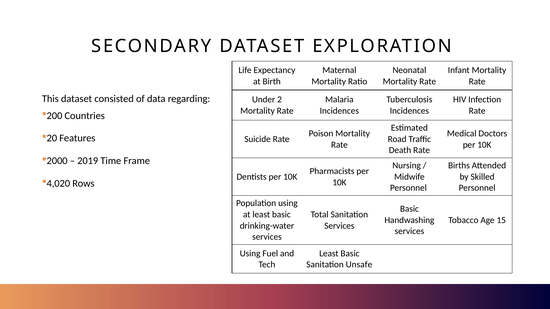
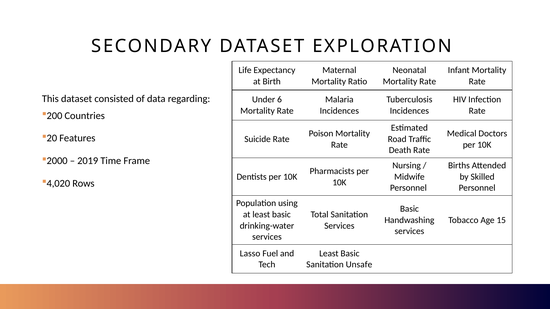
2: 2 -> 6
Using at (250, 254): Using -> Lasso
